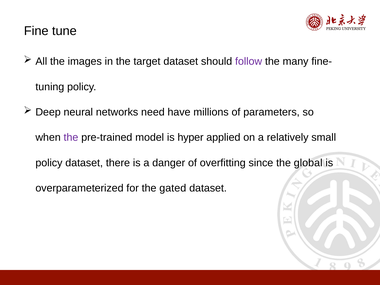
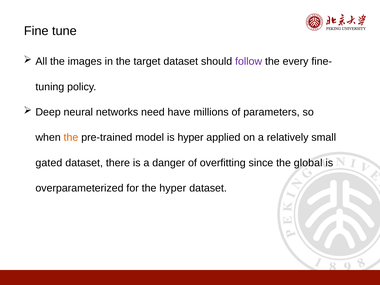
many: many -> every
the at (71, 137) colour: purple -> orange
policy at (49, 163): policy -> gated
the gated: gated -> hyper
